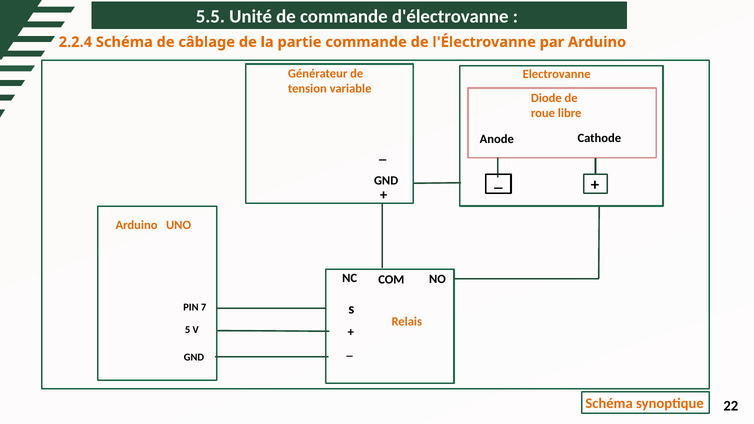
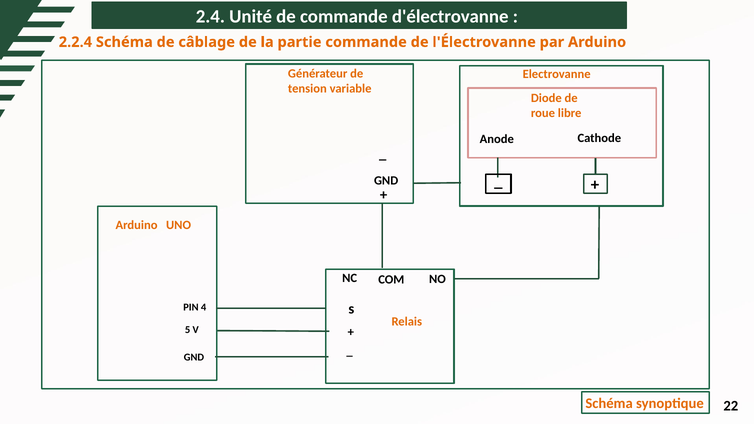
5.5: 5.5 -> 2.4
7: 7 -> 4
